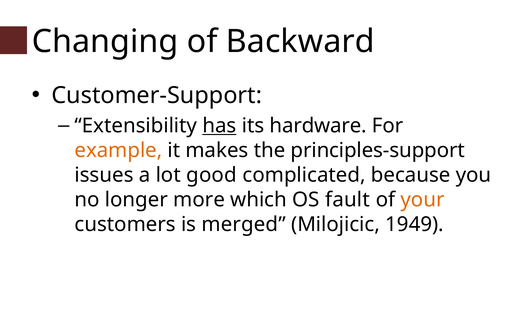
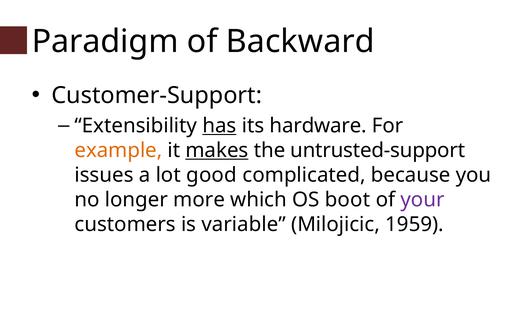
Changing: Changing -> Paradigm
makes underline: none -> present
principles-support: principles-support -> untrusted-support
fault: fault -> boot
your colour: orange -> purple
merged: merged -> variable
1949: 1949 -> 1959
